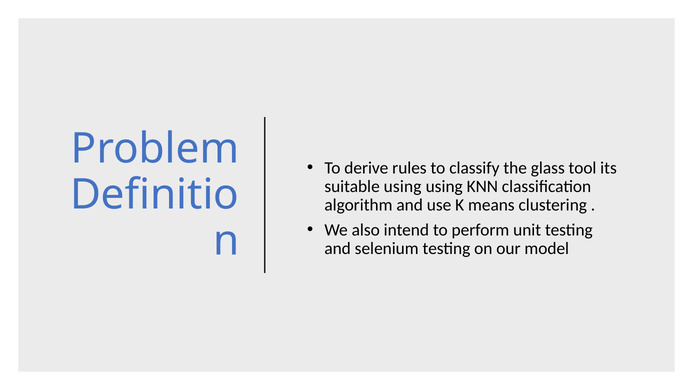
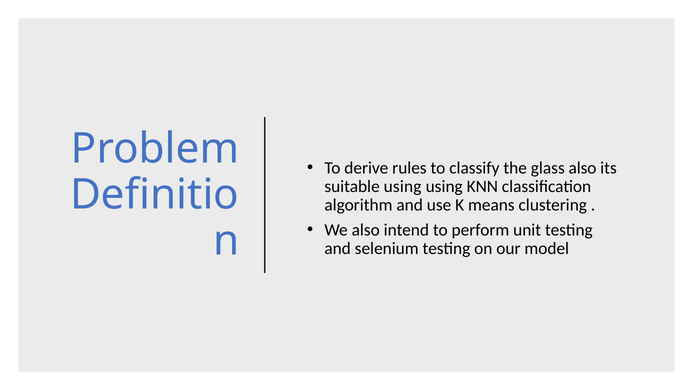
glass tool: tool -> also
